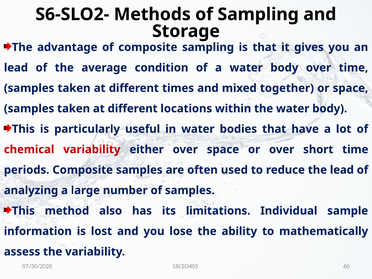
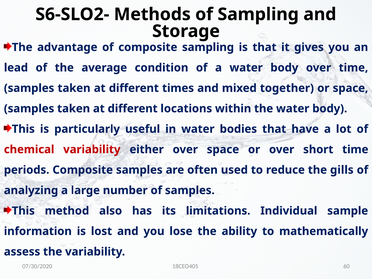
the lead: lead -> gills
